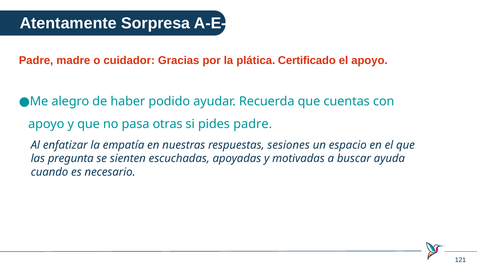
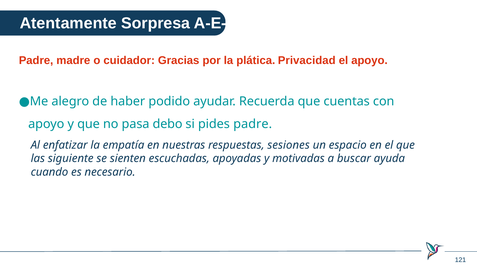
Certificado: Certificado -> Privacidad
otras: otras -> debo
pregunta: pregunta -> siguiente
